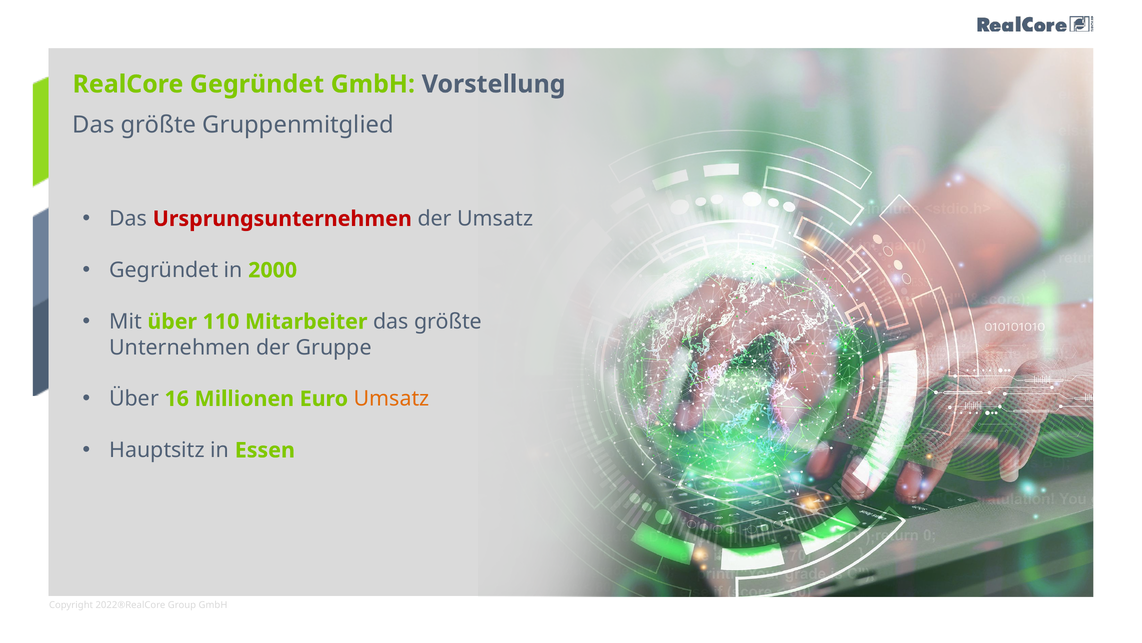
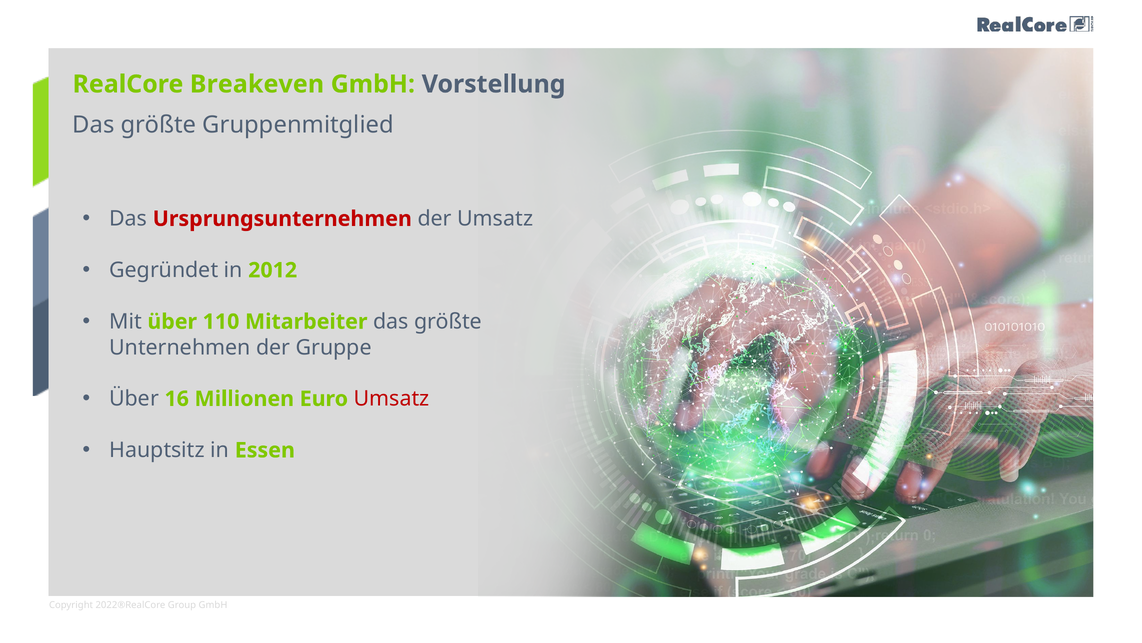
RealCore Gegründet: Gegründet -> Breakeven
2000: 2000 -> 2012
Umsatz at (392, 398) colour: orange -> red
